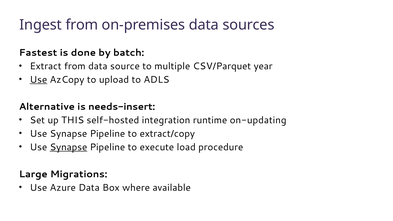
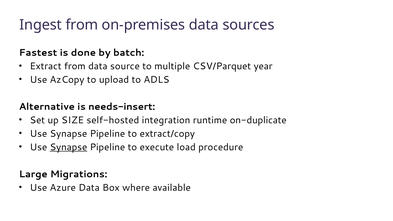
Use at (38, 80) underline: present -> none
THIS: THIS -> SIZE
on-updating: on-updating -> on-duplicate
